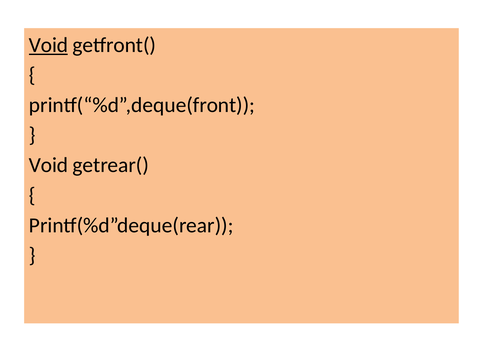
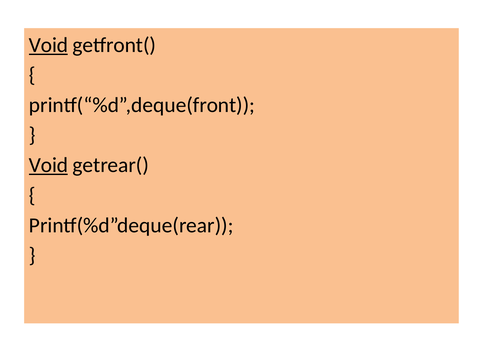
Void at (48, 165) underline: none -> present
